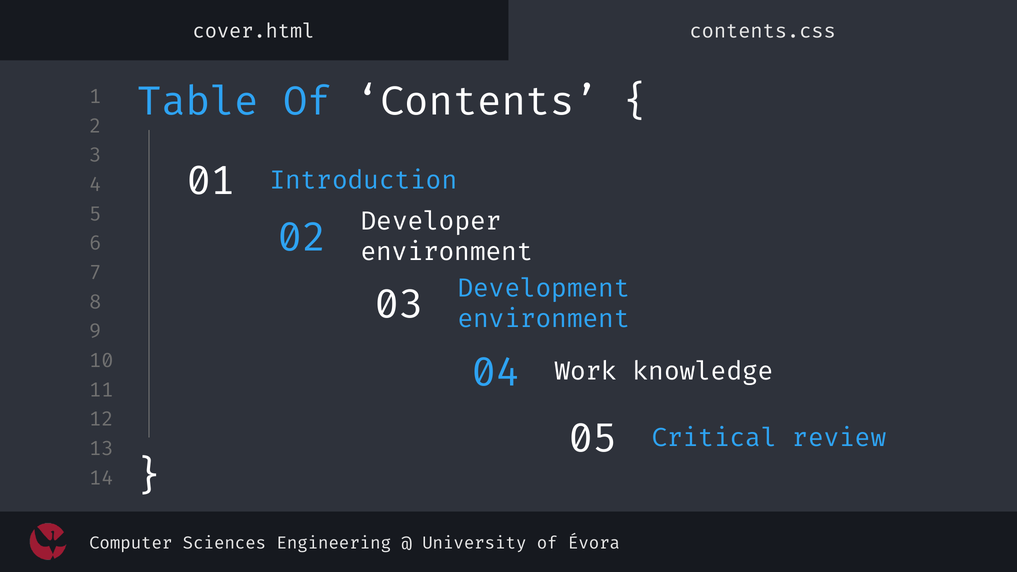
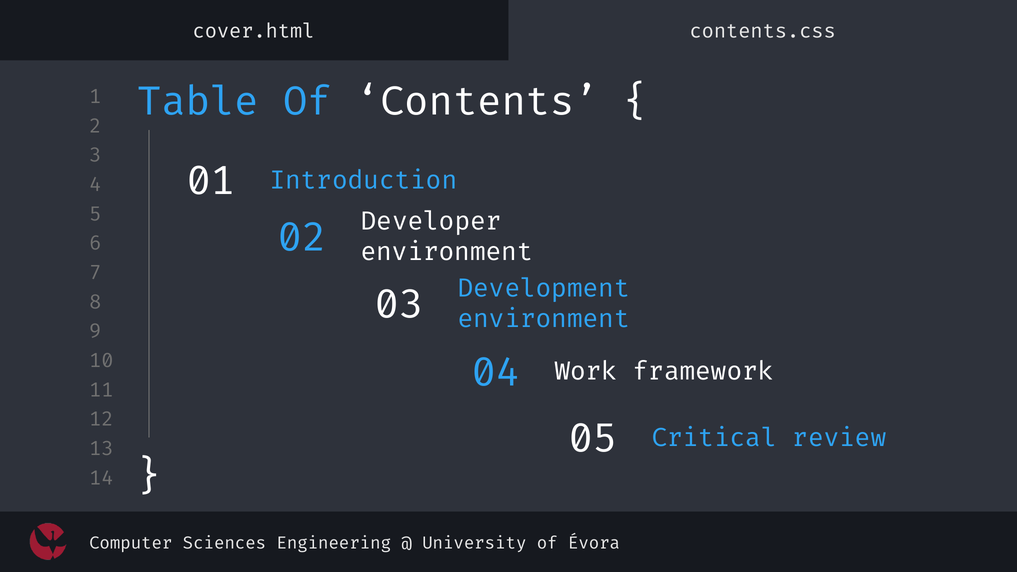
knowledge: knowledge -> framework
